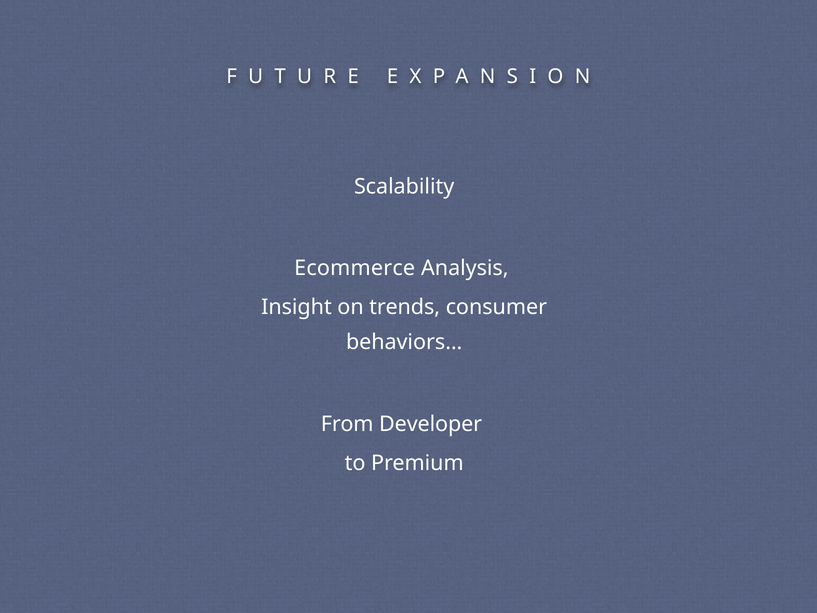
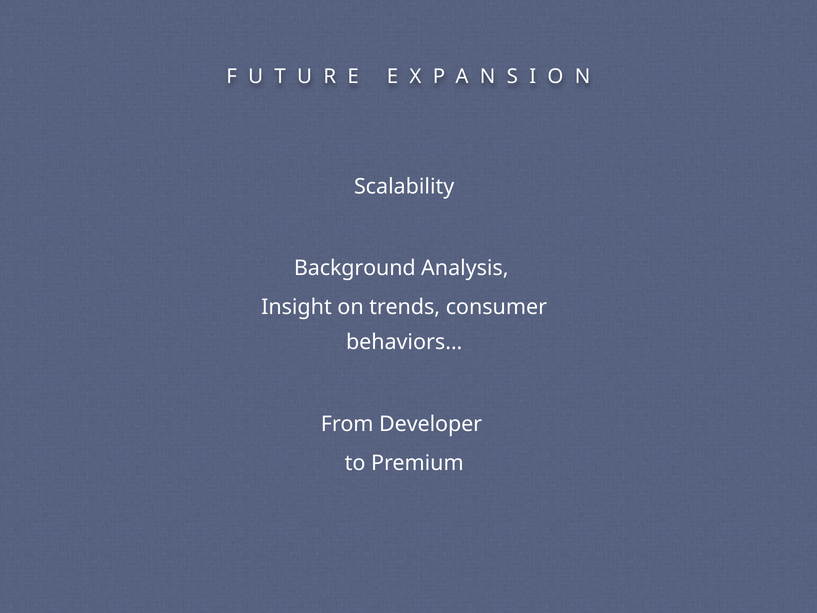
Ecommerce: Ecommerce -> Background
